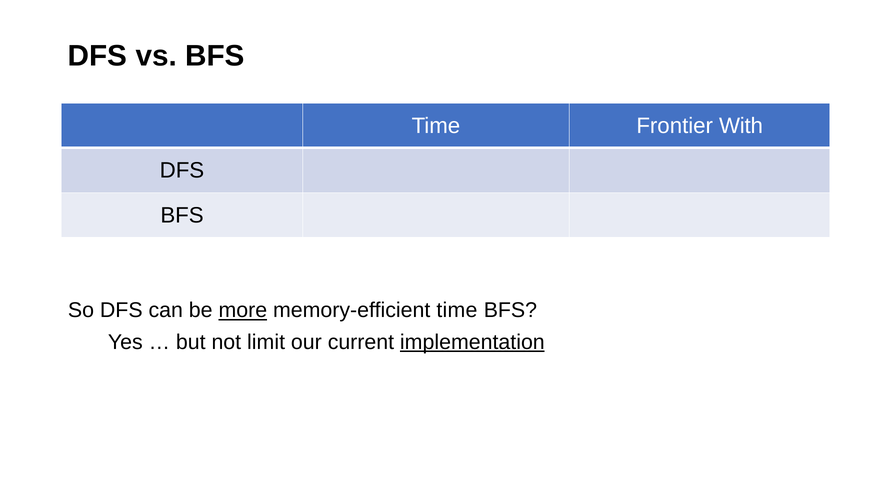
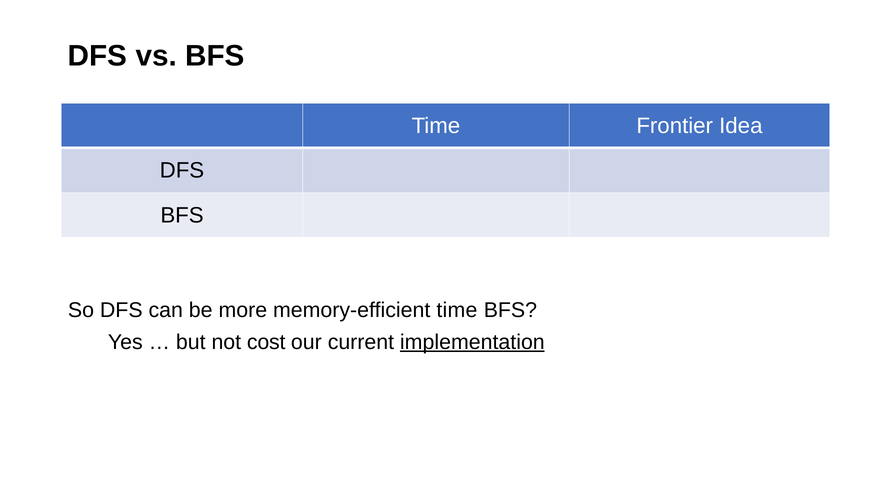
With: With -> Idea
more underline: present -> none
limit: limit -> cost
